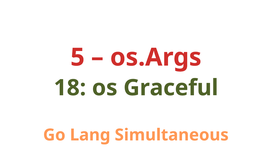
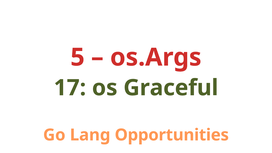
18: 18 -> 17
Simultaneous: Simultaneous -> Opportunities
